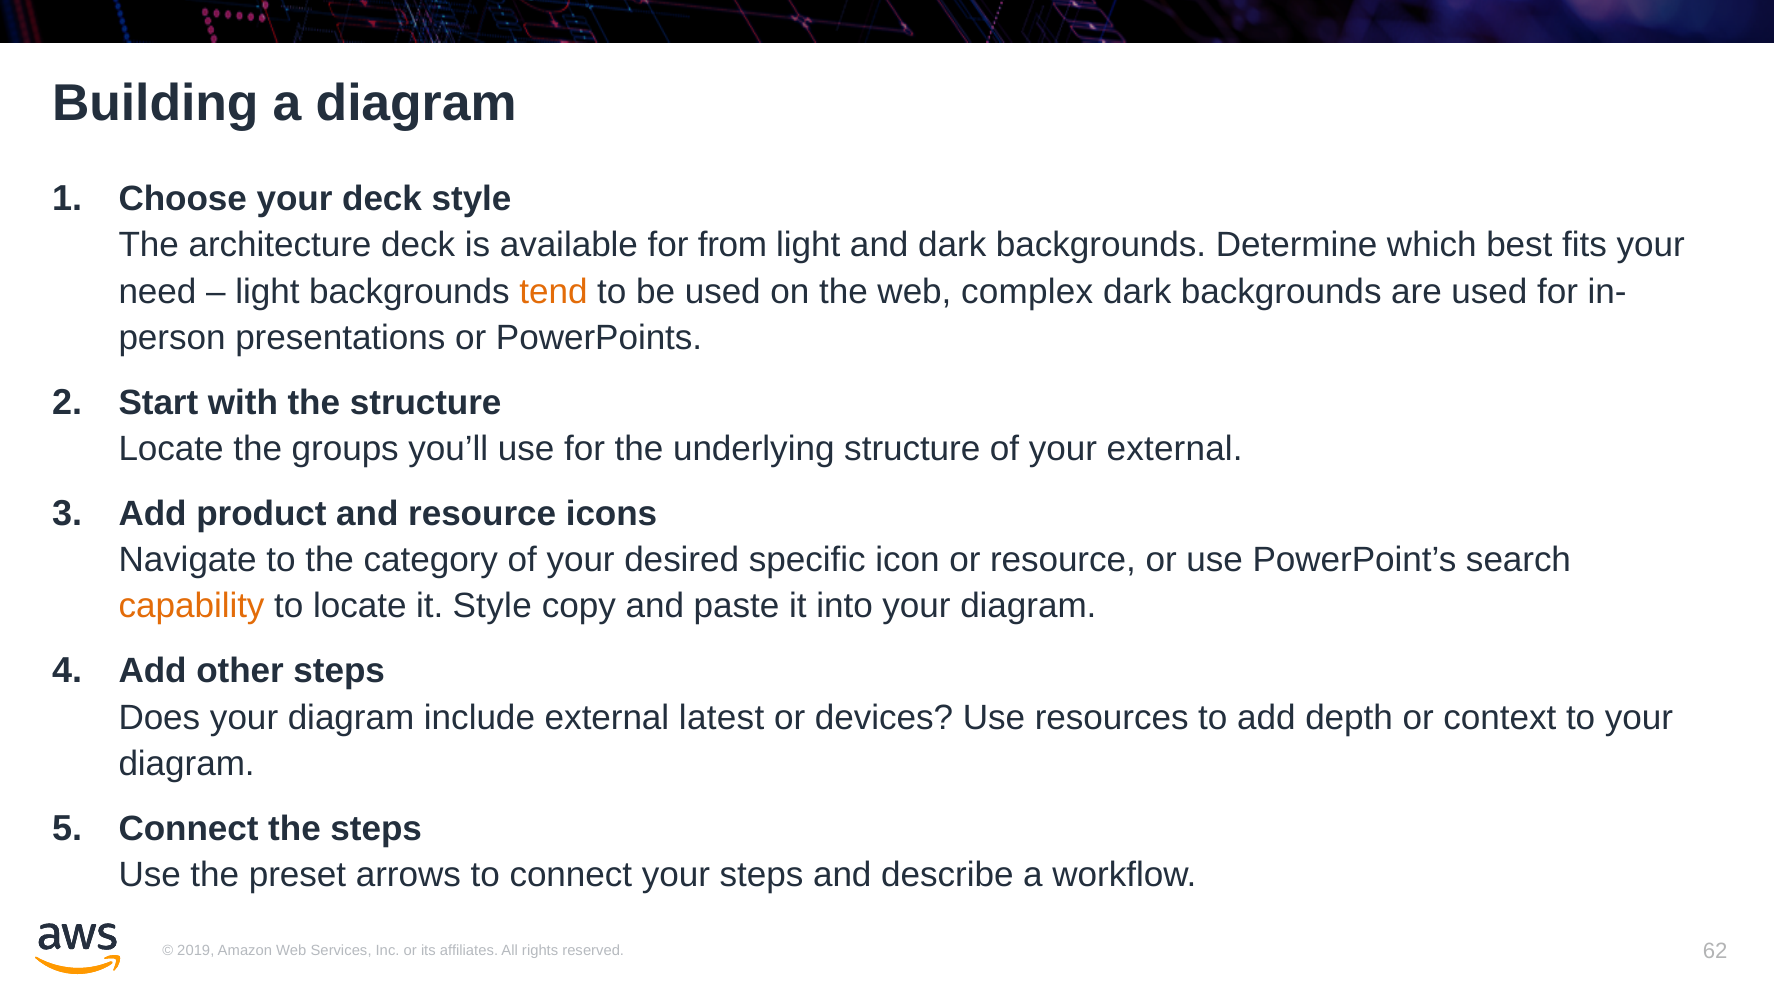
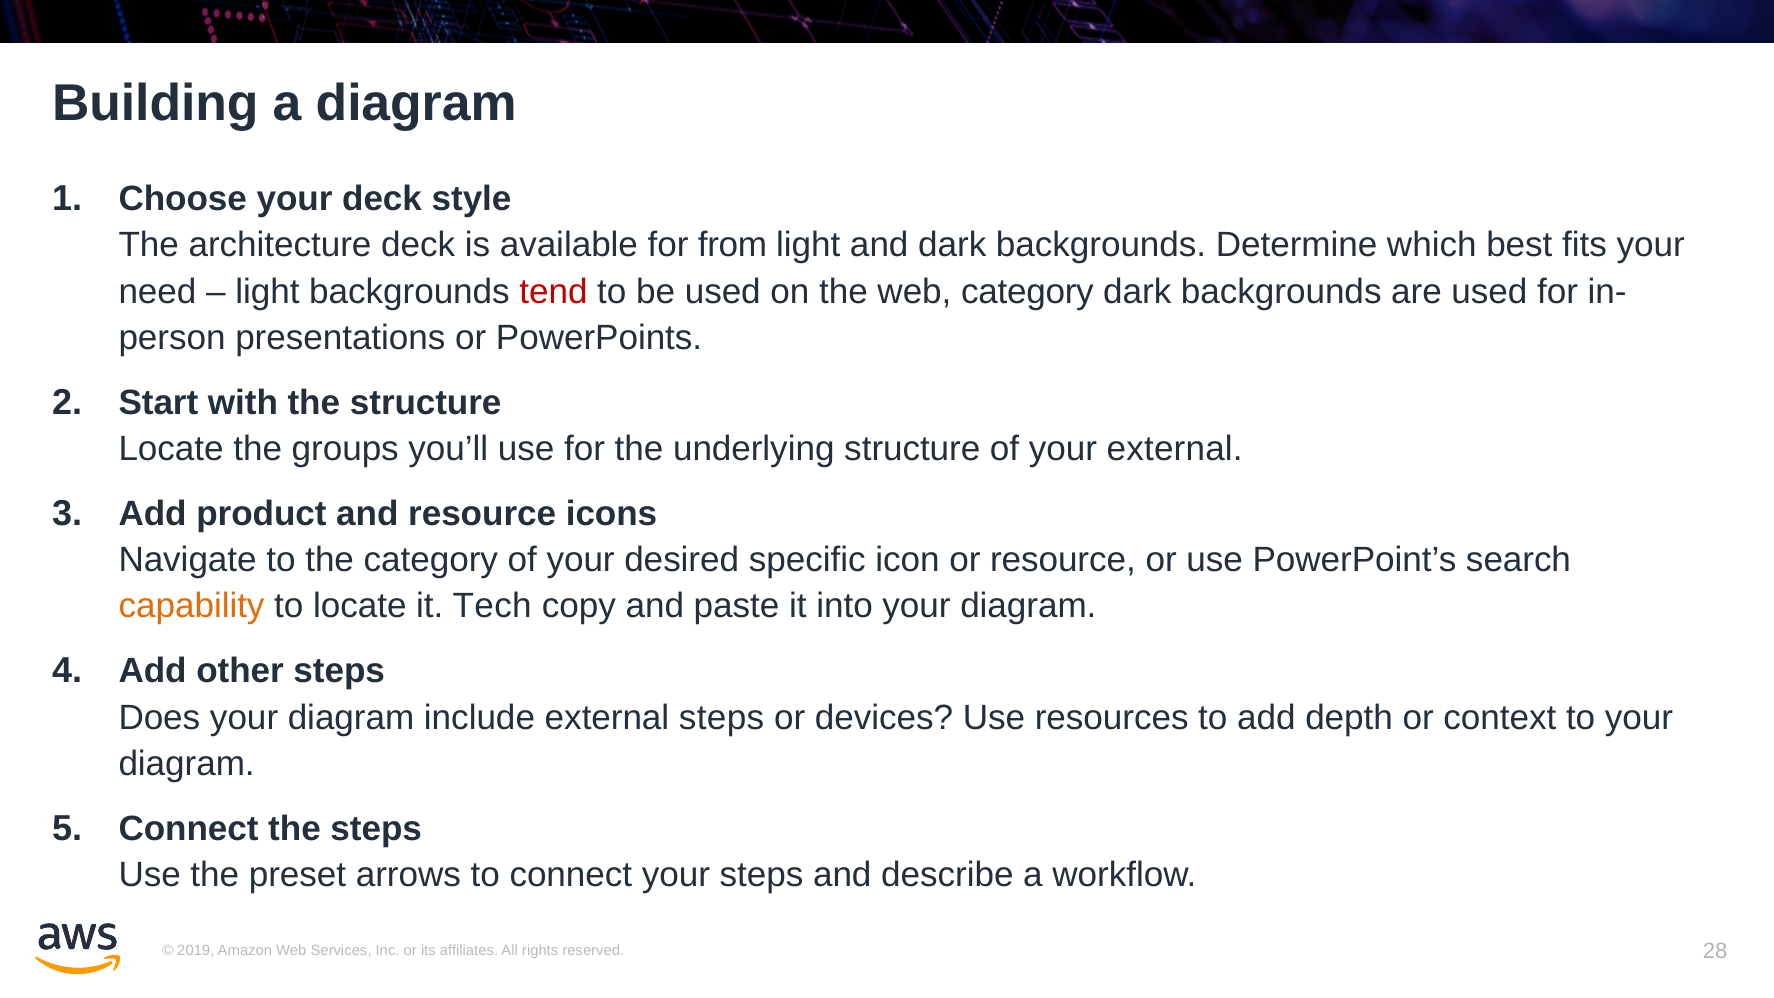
tend colour: orange -> red
web complex: complex -> category
it Style: Style -> Tech
external latest: latest -> steps
62: 62 -> 28
